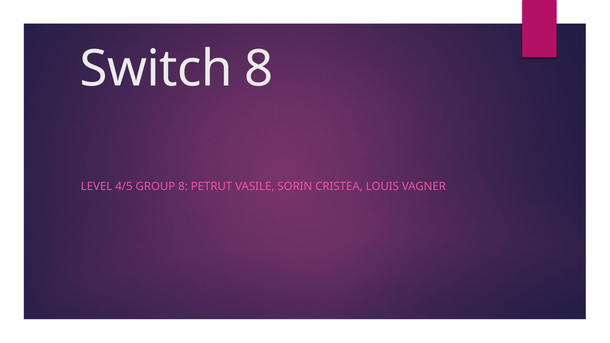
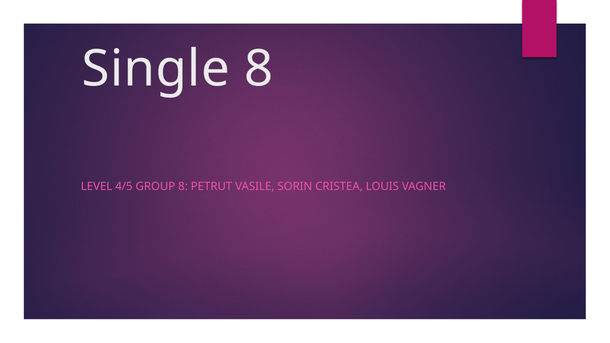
Switch: Switch -> Single
